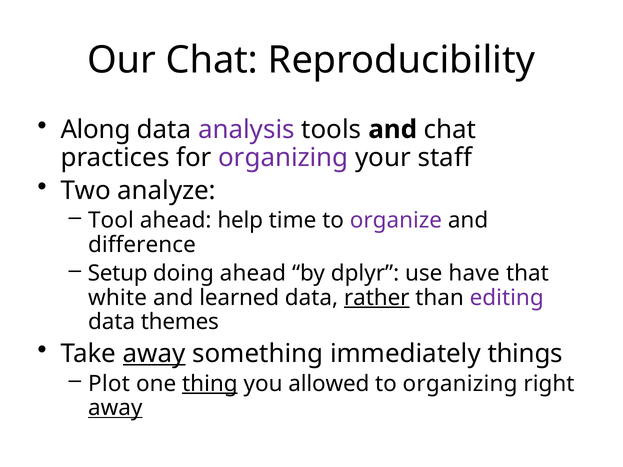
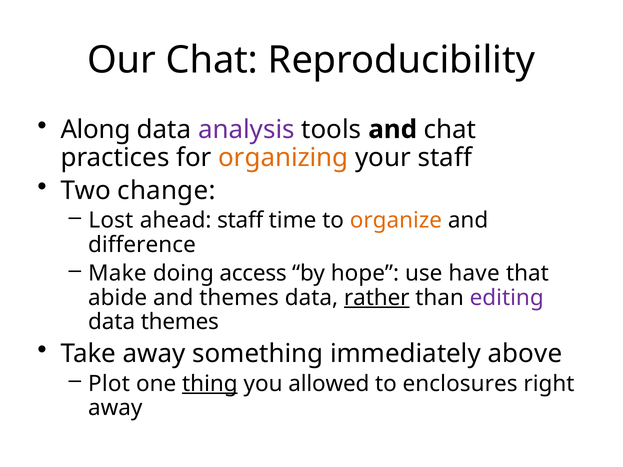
organizing at (283, 158) colour: purple -> orange
analyze: analyze -> change
Tool: Tool -> Lost
ahead help: help -> staff
organize colour: purple -> orange
Setup: Setup -> Make
doing ahead: ahead -> access
dplyr: dplyr -> hope
white: white -> abide
and learned: learned -> themes
away at (154, 354) underline: present -> none
things: things -> above
to organizing: organizing -> enclosures
away at (115, 408) underline: present -> none
